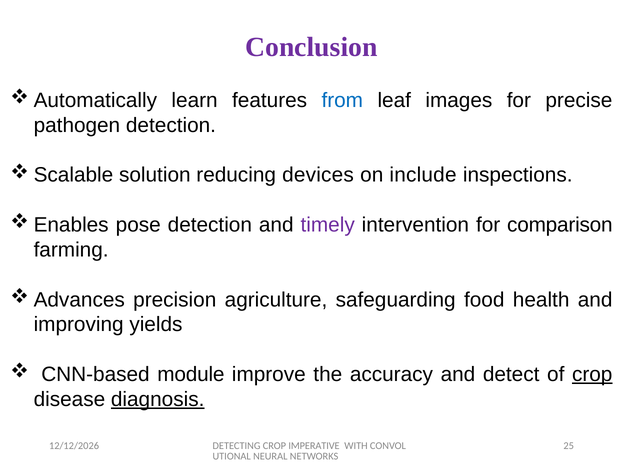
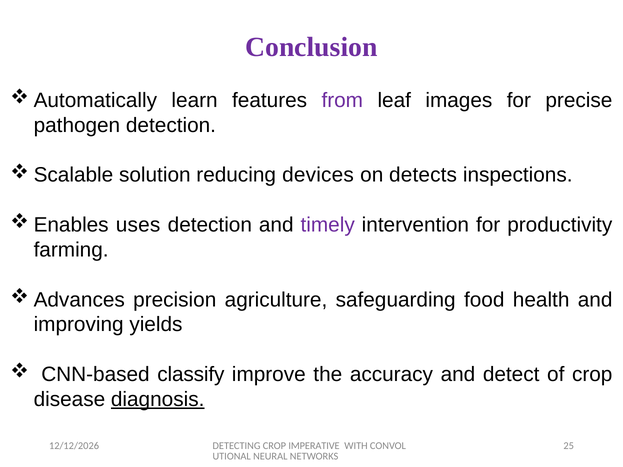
from colour: blue -> purple
include: include -> detects
pose: pose -> uses
comparison: comparison -> productivity
module: module -> classify
crop at (592, 375) underline: present -> none
